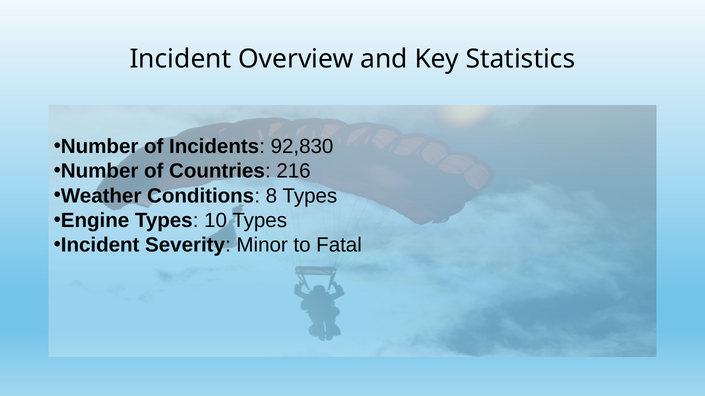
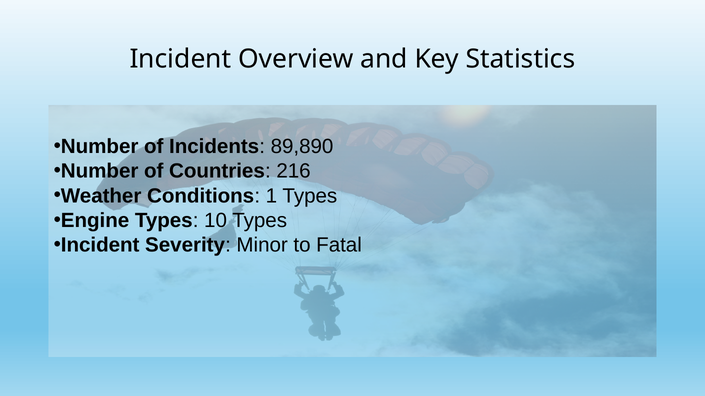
92,830: 92,830 -> 89,890
8: 8 -> 1
